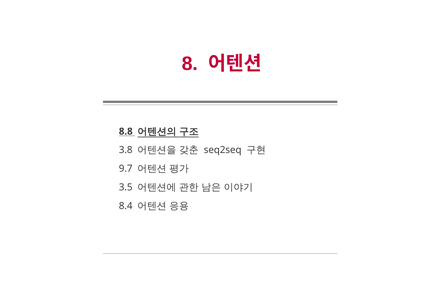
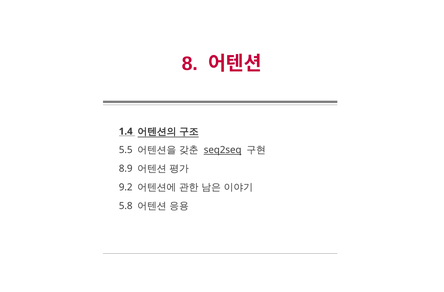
8.8: 8.8 -> 1.4
3.8: 3.8 -> 5.5
seq2seq underline: none -> present
9.7: 9.7 -> 8.9
3.5: 3.5 -> 9.2
8.4: 8.4 -> 5.8
